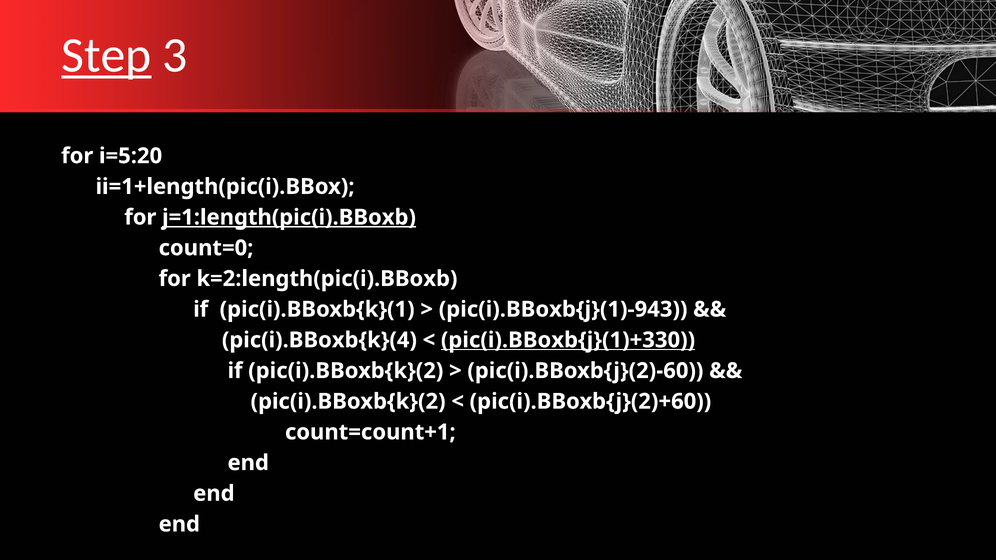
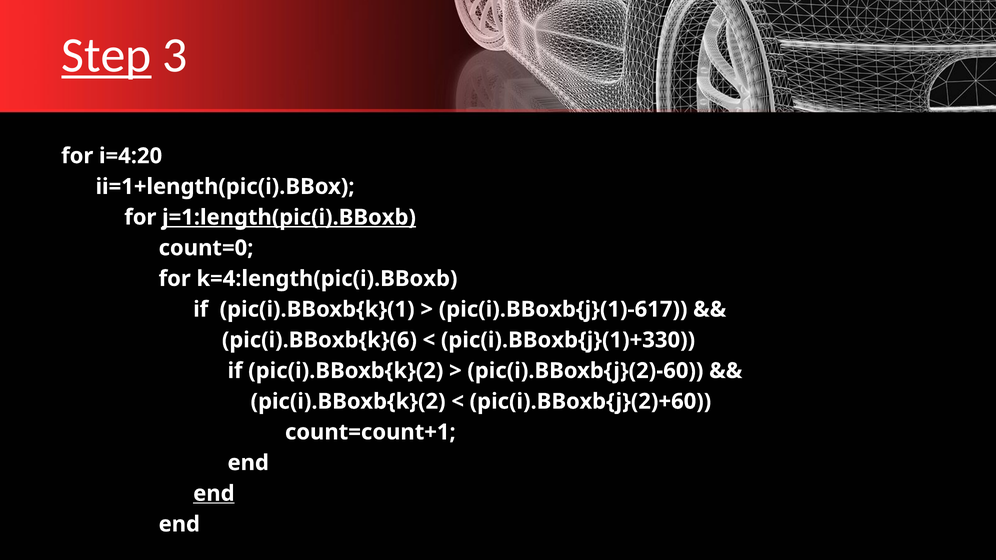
i=5:20: i=5:20 -> i=4:20
k=2:length(pic(i).BBoxb: k=2:length(pic(i).BBoxb -> k=4:length(pic(i).BBoxb
pic(i).BBoxb{j}(1)-943: pic(i).BBoxb{j}(1)-943 -> pic(i).BBoxb{j}(1)-617
pic(i).BBoxb{k}(4: pic(i).BBoxb{k}(4 -> pic(i).BBoxb{k}(6
pic(i).BBoxb{j}(1)+330 underline: present -> none
end at (214, 494) underline: none -> present
